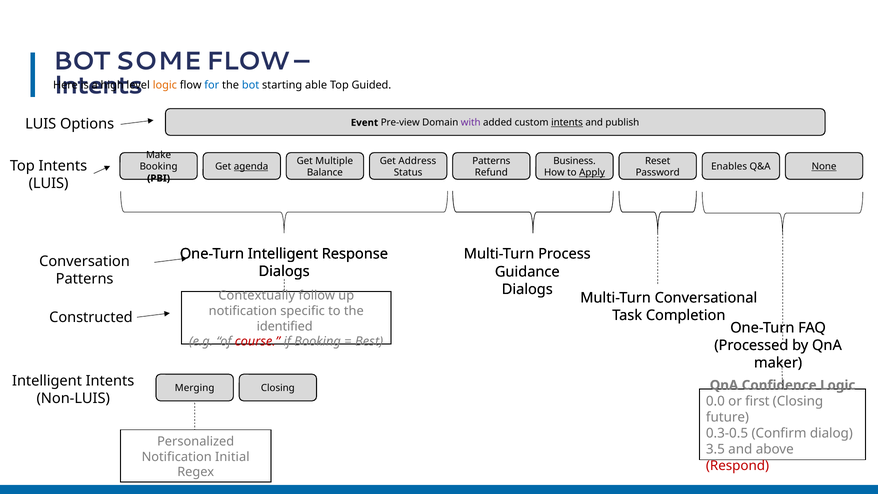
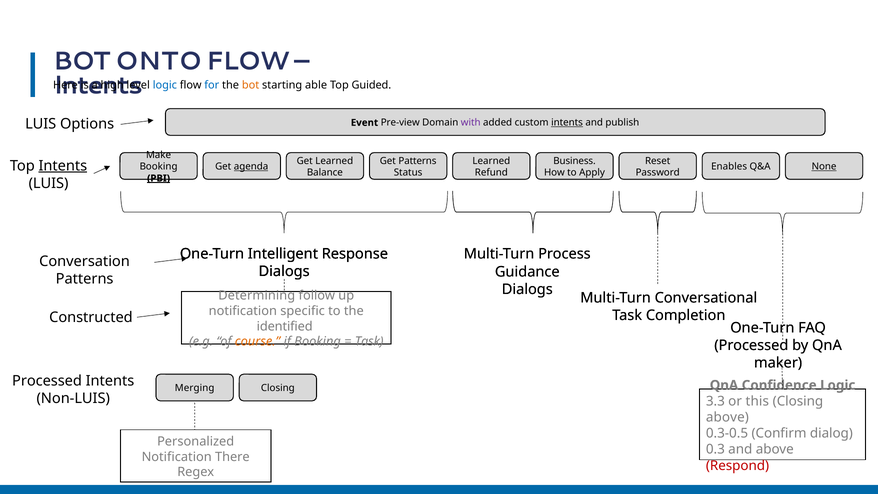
SOME: SOME -> ONTO
logic at (165, 85) colour: orange -> blue
bot at (251, 85) colour: blue -> orange
Get Multiple: Multiple -> Learned
Get Address: Address -> Patterns
Patterns at (491, 161): Patterns -> Learned
Intents at (63, 166) underline: none -> present
Apply underline: present -> none
PBI underline: none -> present
Contextually: Contextually -> Determining
course colour: red -> orange
Best at (369, 342): Best -> Task
Intelligent at (47, 381): Intelligent -> Processed
0.0: 0.0 -> 3.3
first: first -> this
future at (727, 417): future -> above
3.5: 3.5 -> 0.3
Initial: Initial -> There
